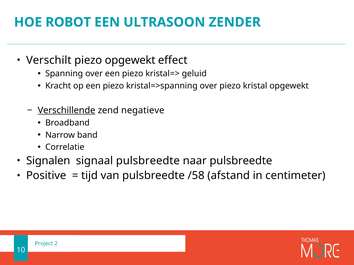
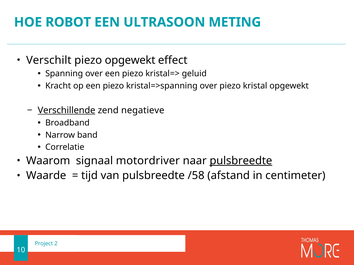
ZENDER: ZENDER -> METING
Signalen: Signalen -> Waarom
signaal pulsbreedte: pulsbreedte -> motordriver
pulsbreedte at (241, 161) underline: none -> present
Positive: Positive -> Waarde
